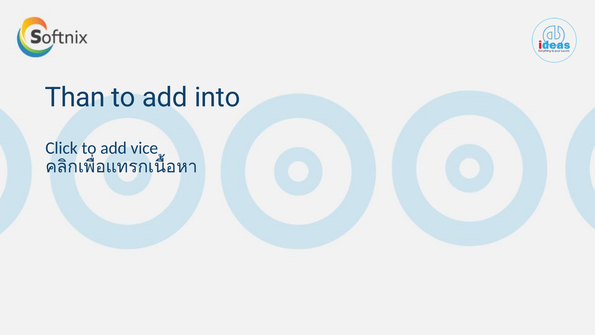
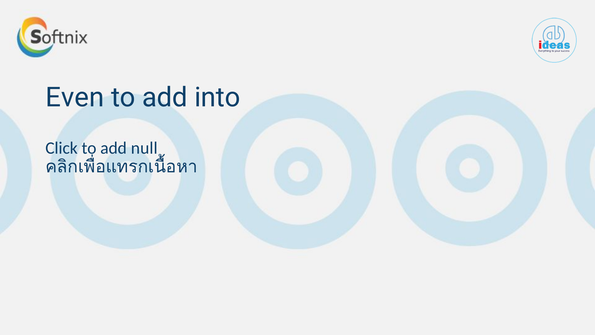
Than: Than -> Even
vice: vice -> null
